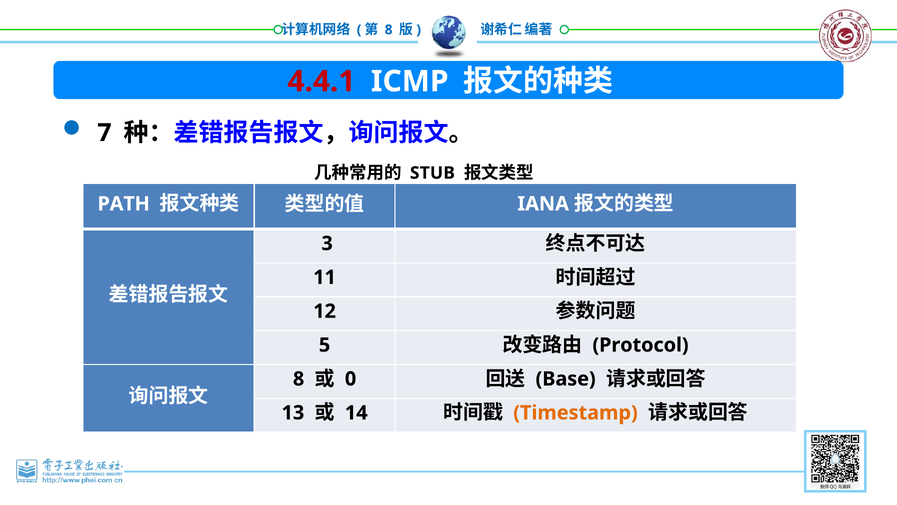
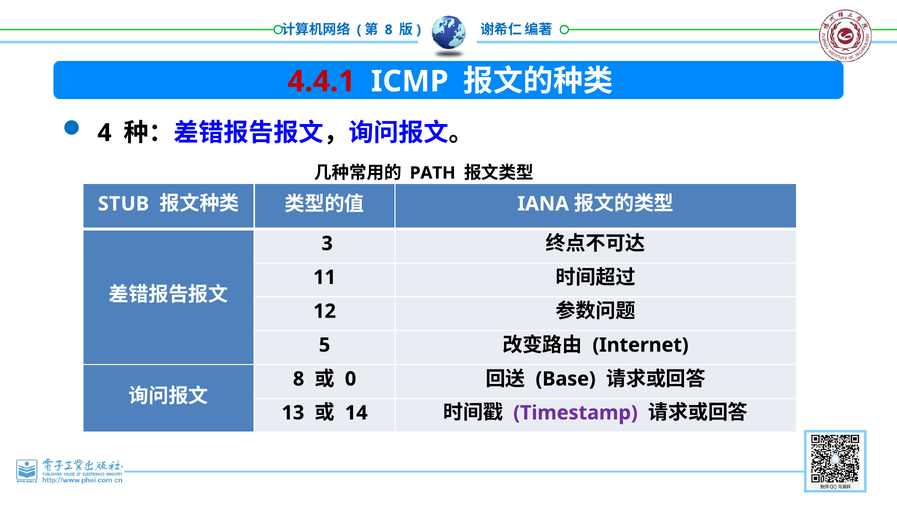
7: 7 -> 4
STUB: STUB -> PATH
PATH: PATH -> STUB
Protocol: Protocol -> Internet
Timestamp colour: orange -> purple
